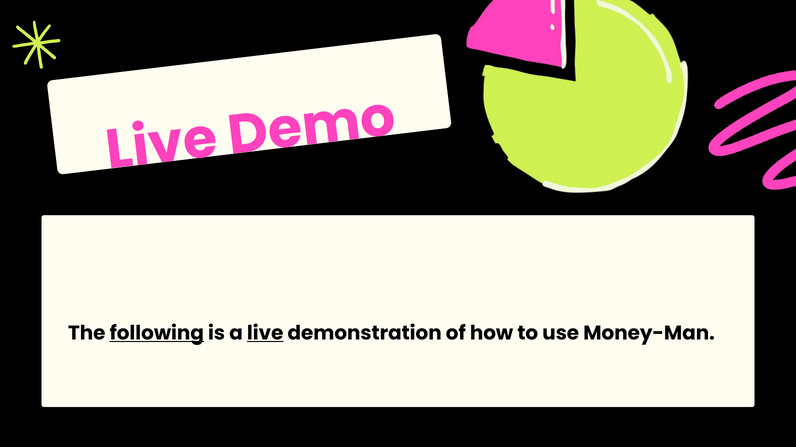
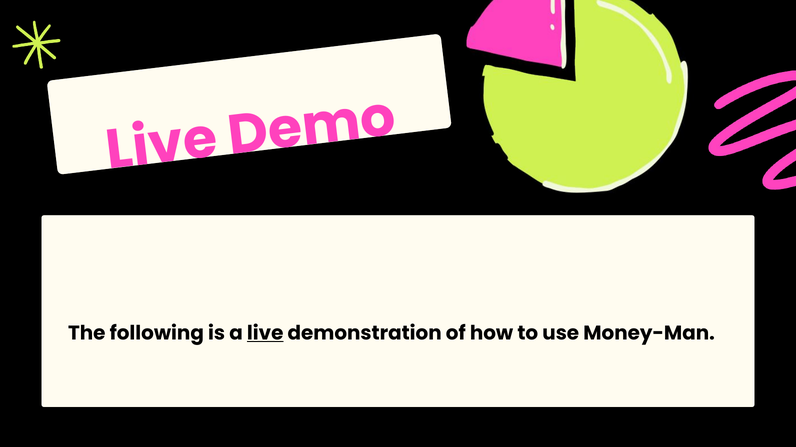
following underline: present -> none
